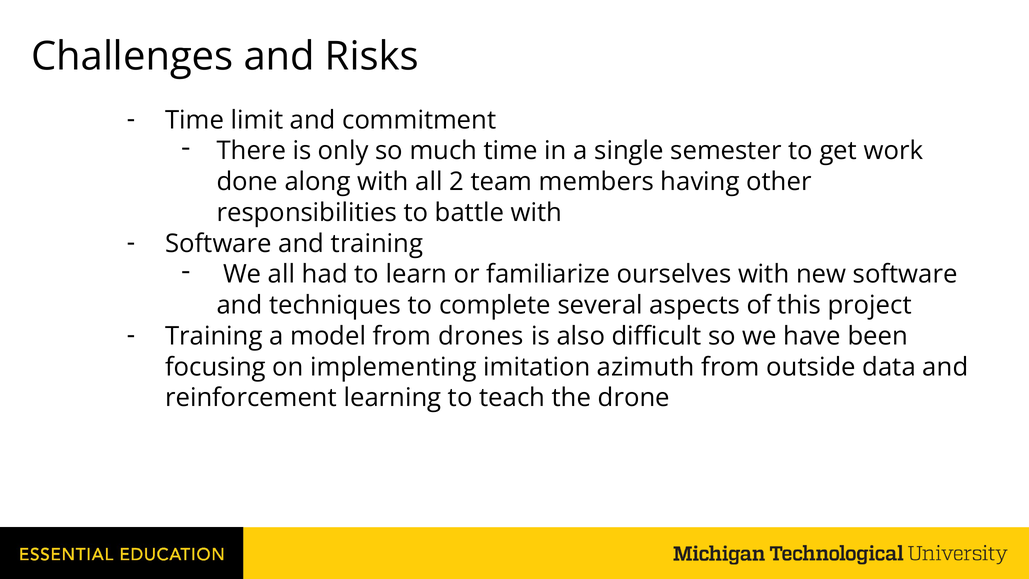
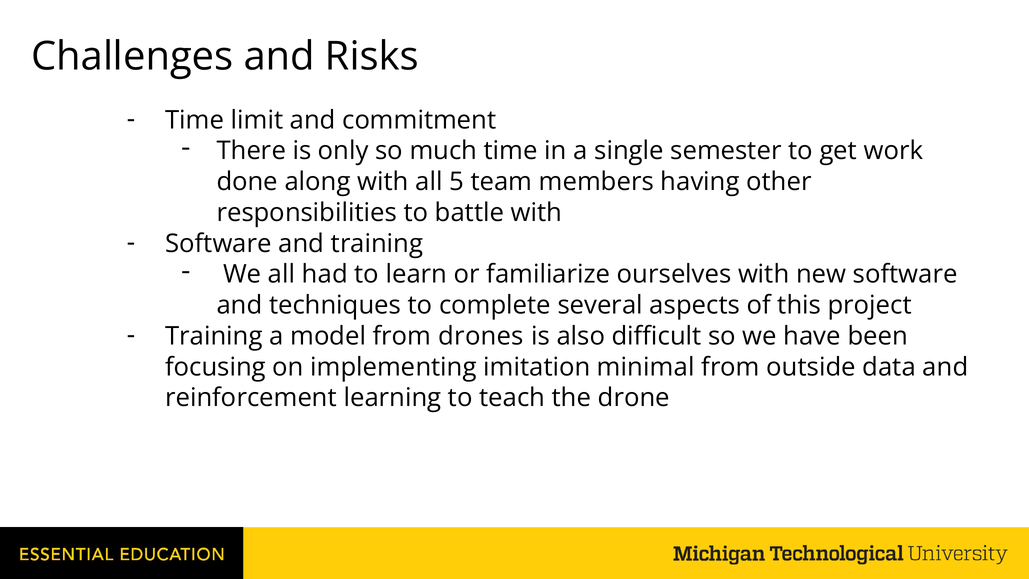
2: 2 -> 5
azimuth: azimuth -> minimal
